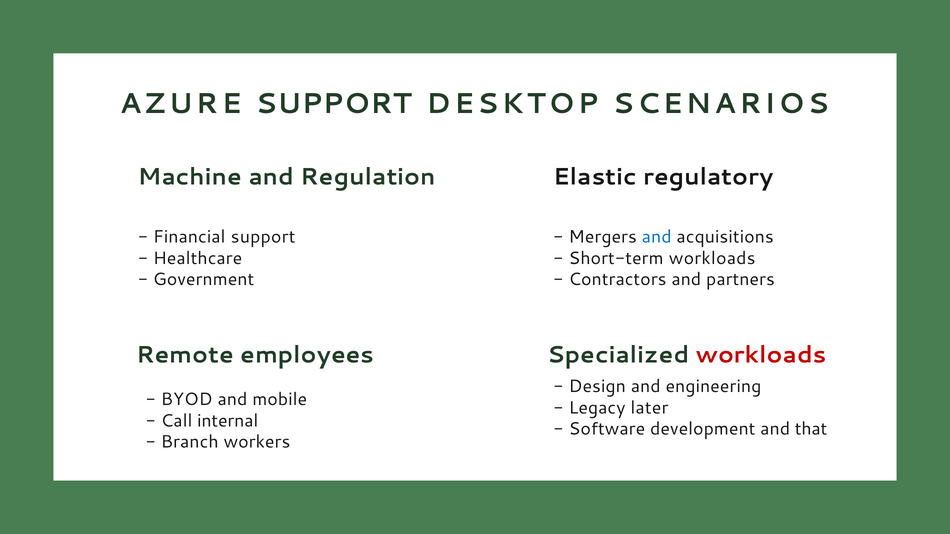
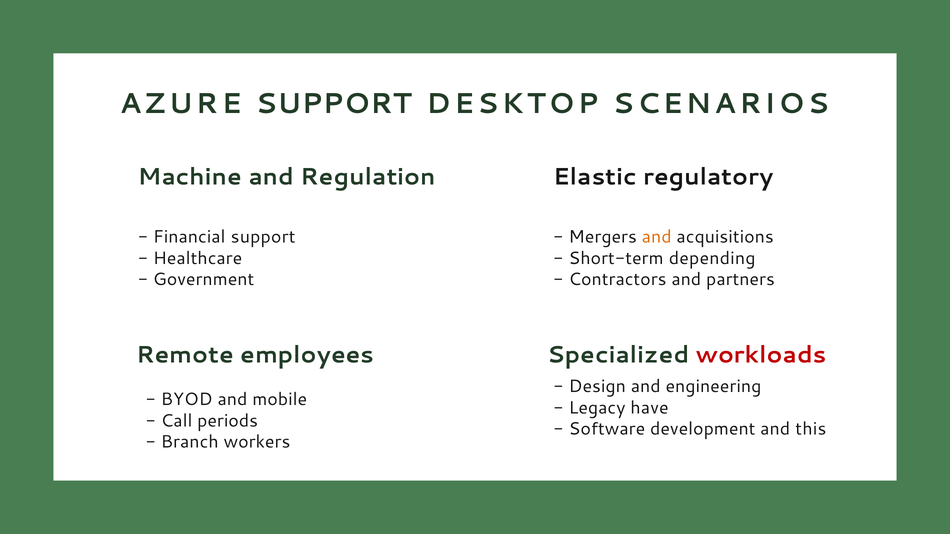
and at (657, 237) colour: blue -> orange
Short-term workloads: workloads -> depending
later: later -> have
internal: internal -> periods
that: that -> this
